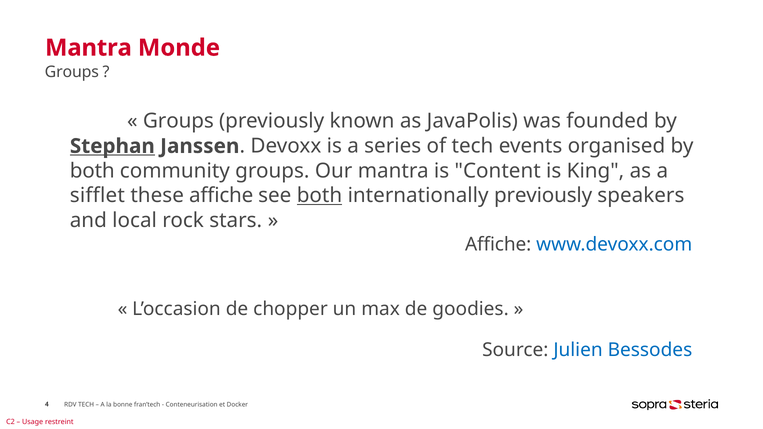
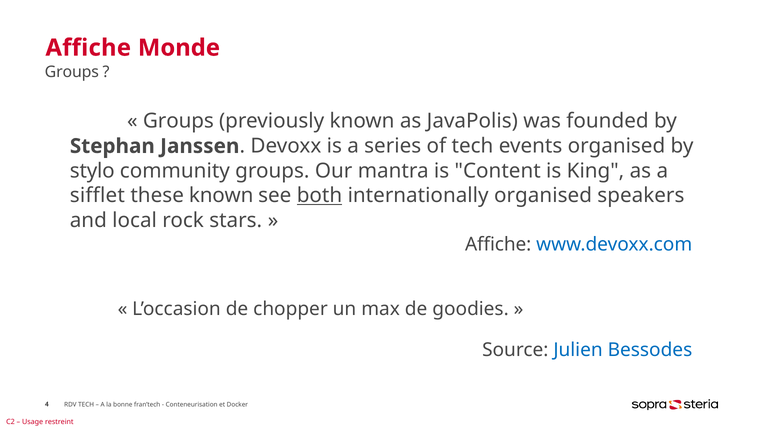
Mantra at (88, 48): Mantra -> Affiche
Stephan underline: present -> none
both at (92, 171): both -> stylo
these affiche: affiche -> known
internationally previously: previously -> organised
